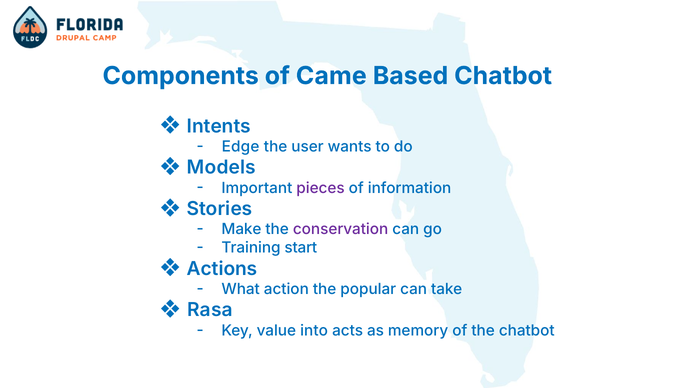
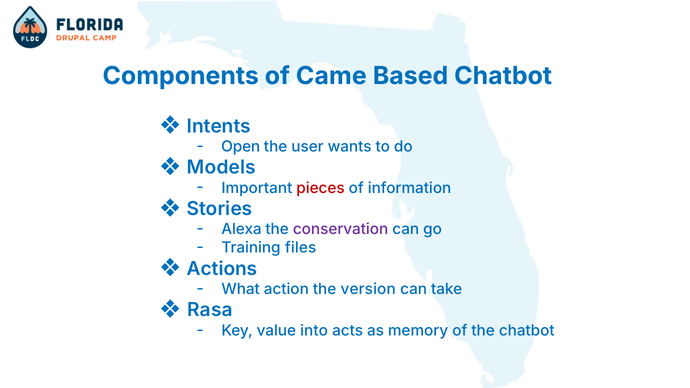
Edge: Edge -> Open
pieces colour: purple -> red
Make: Make -> Alexa
start: start -> files
popular: popular -> version
